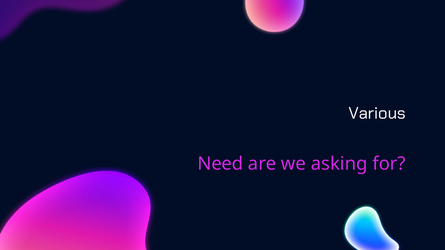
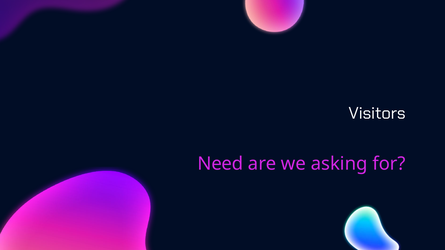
Various: Various -> Visitors
